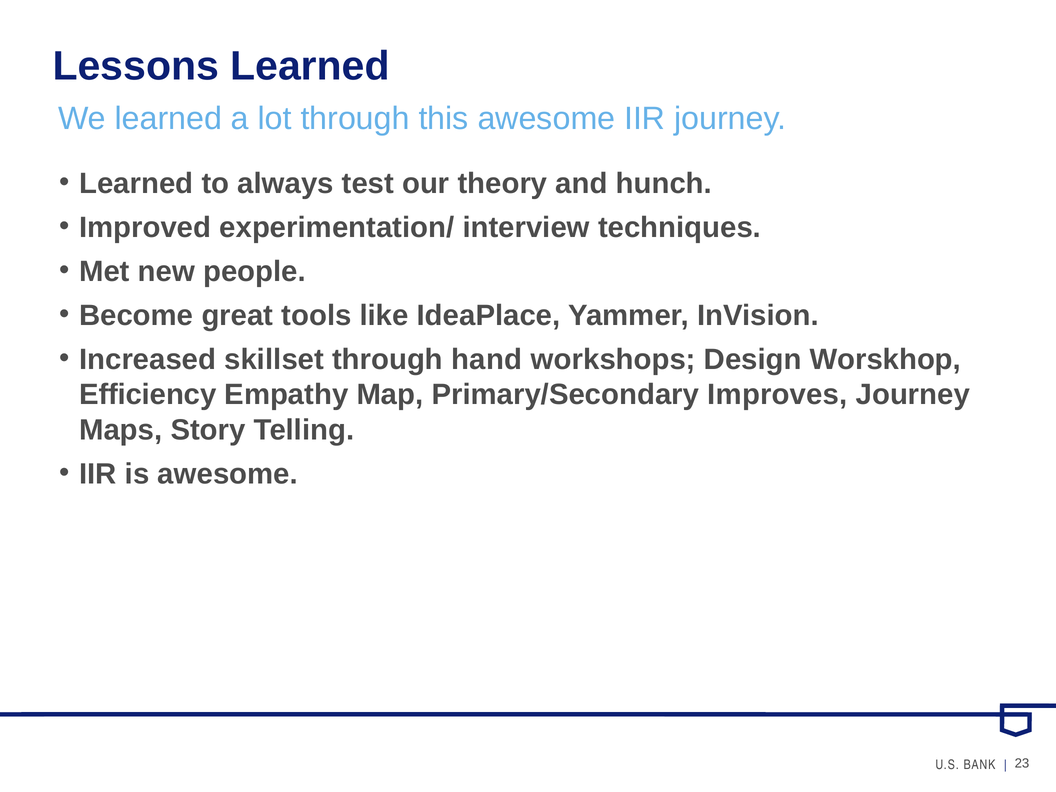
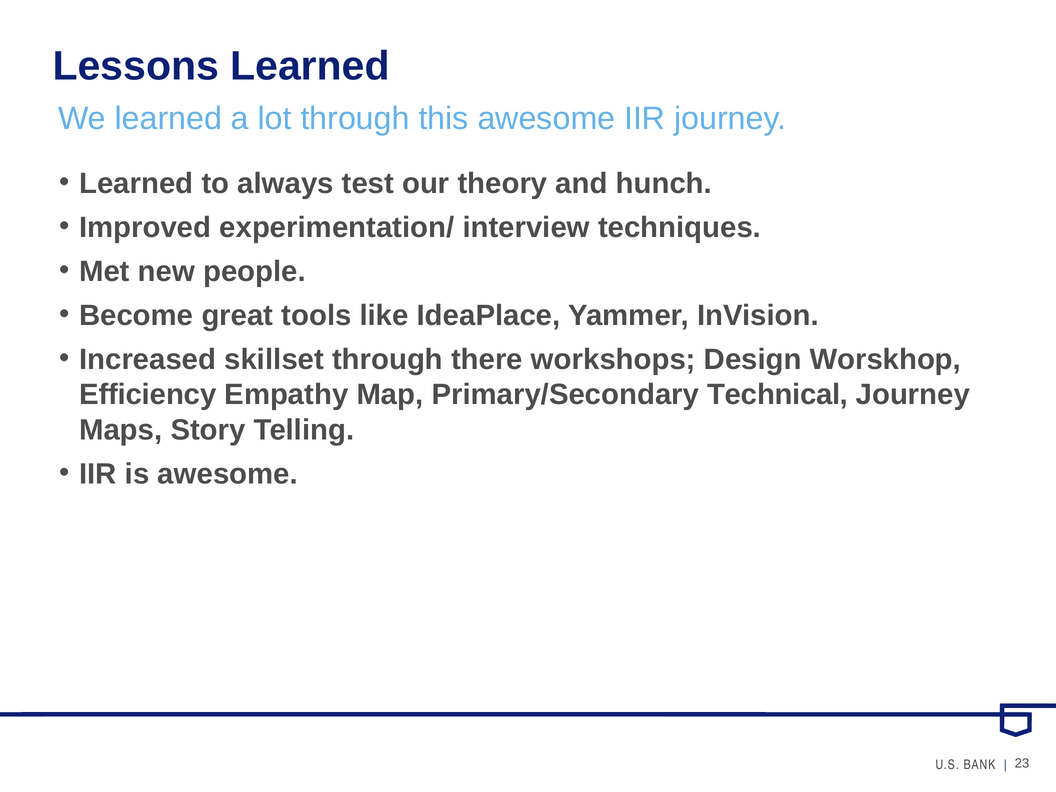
hand: hand -> there
Improves: Improves -> Technical
